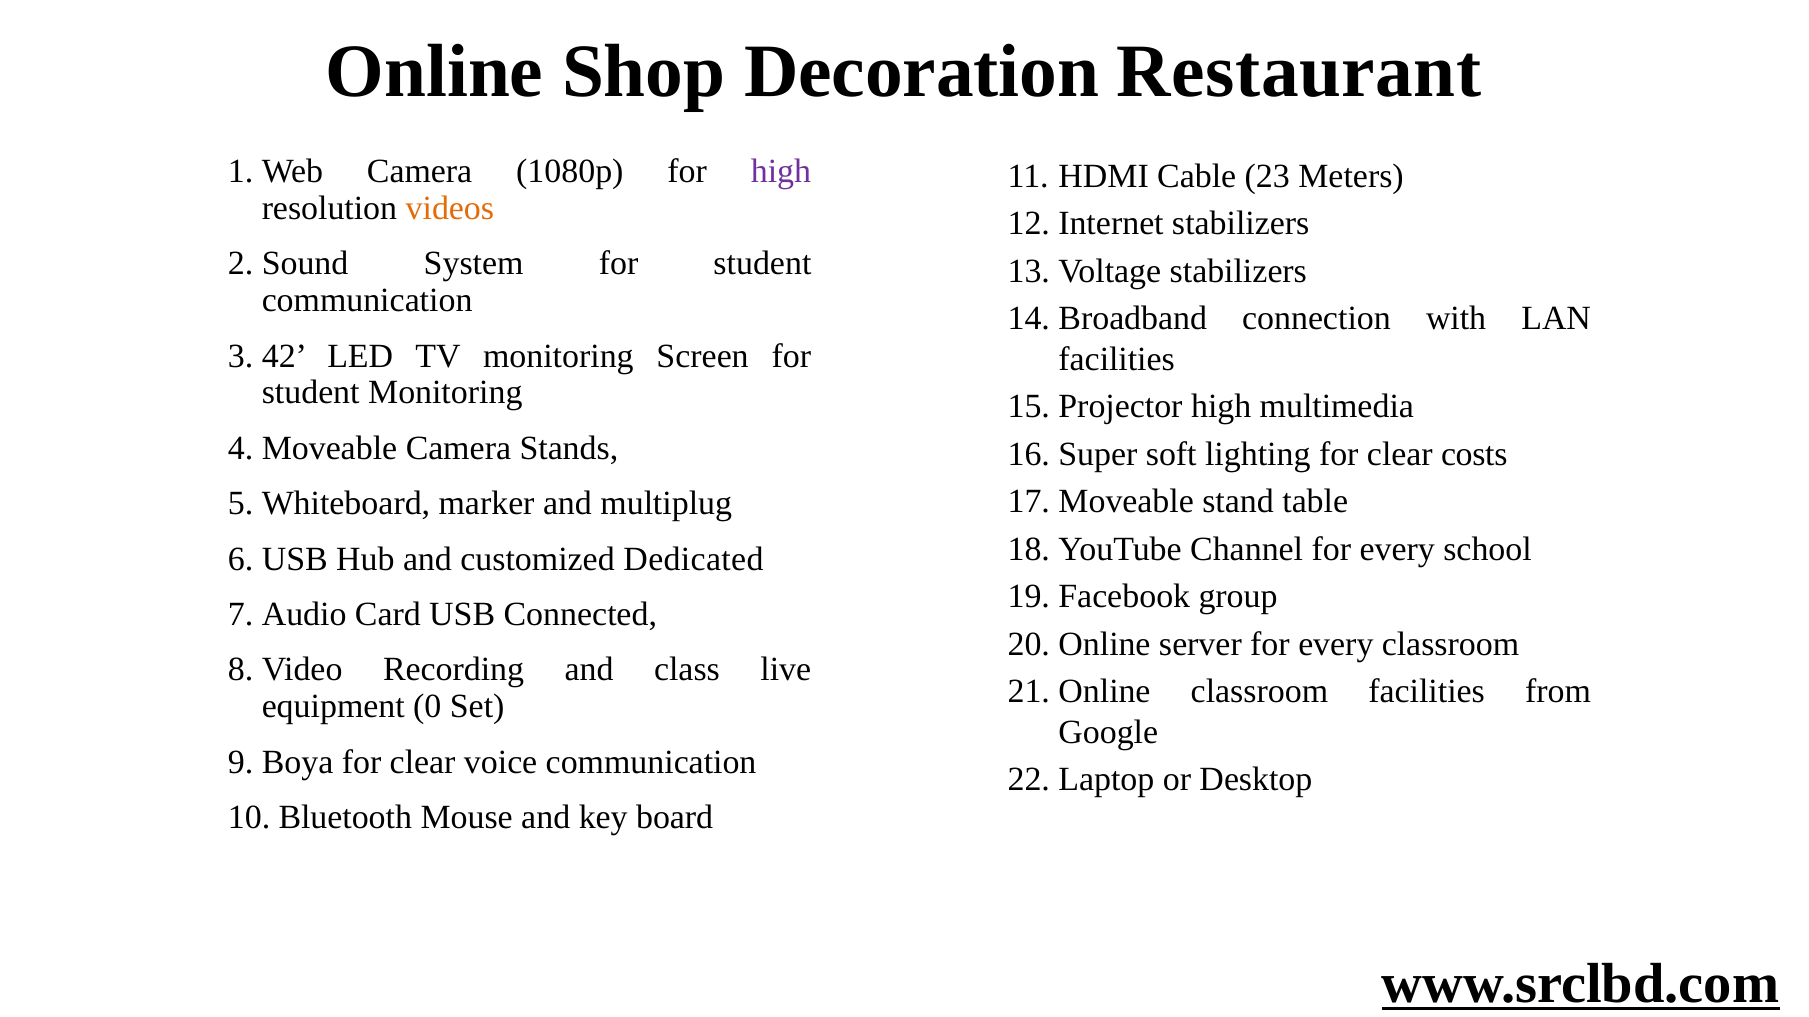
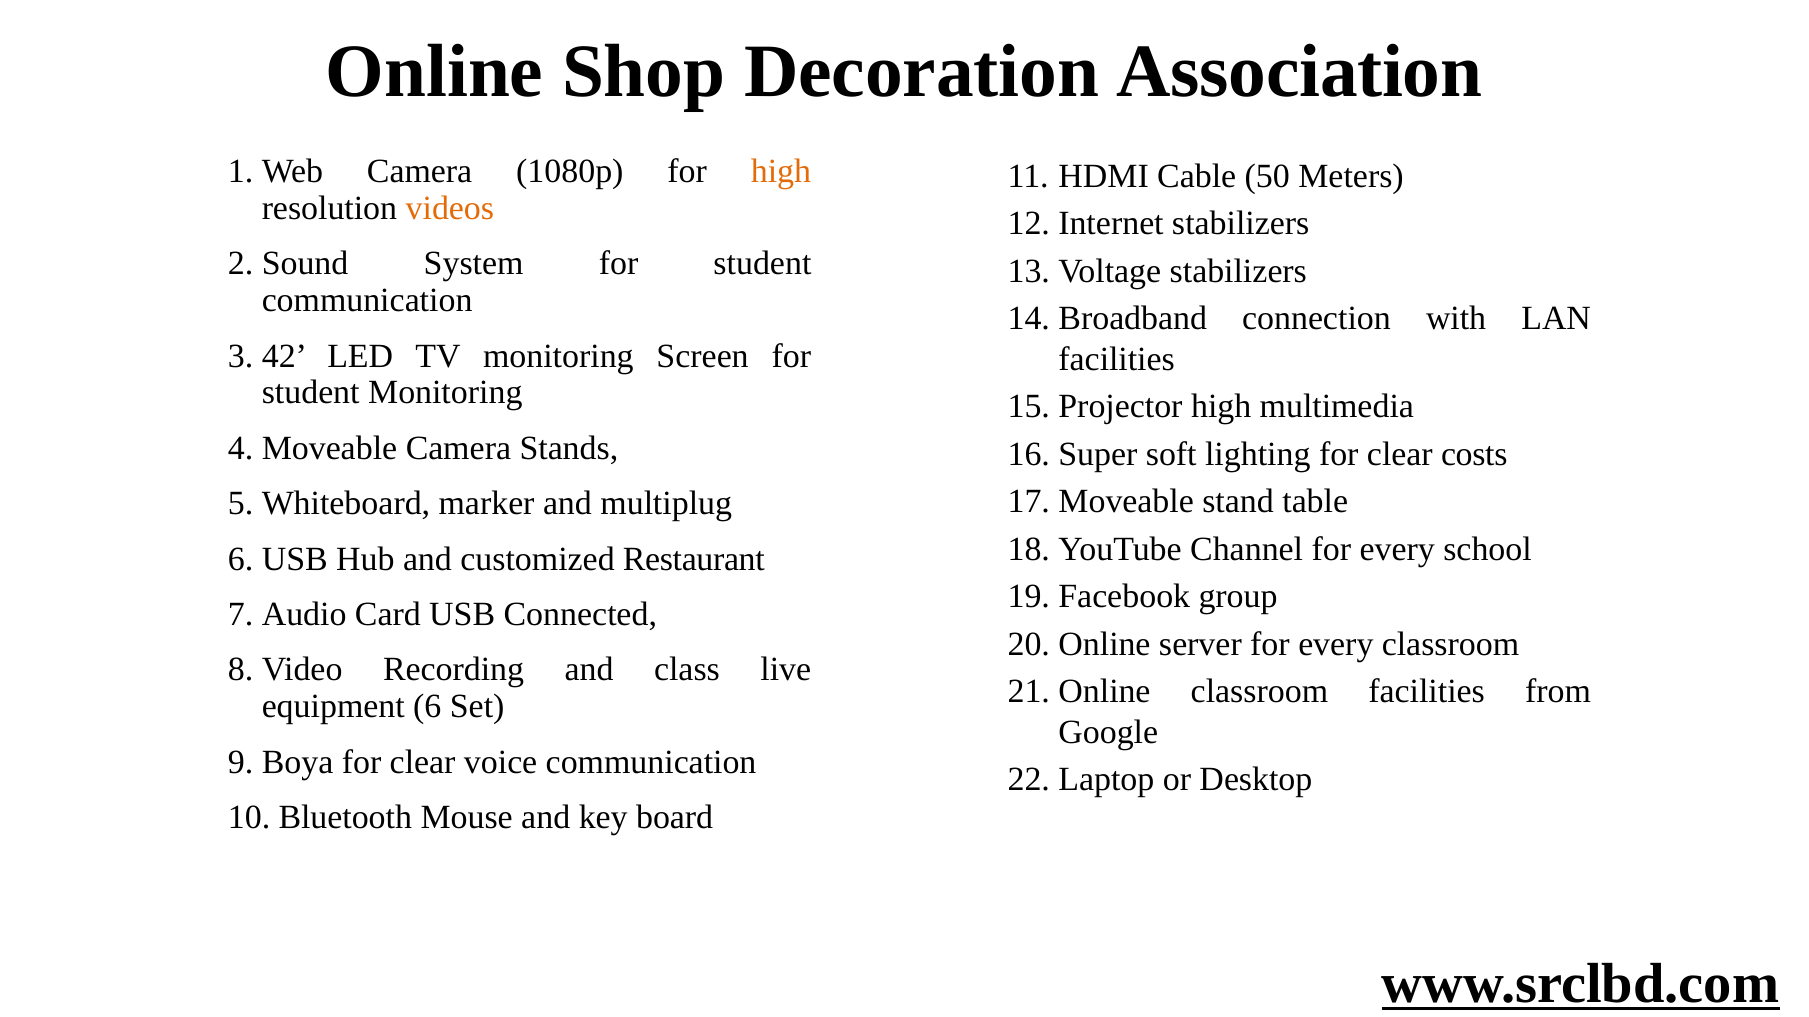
Restaurant: Restaurant -> Association
high at (781, 172) colour: purple -> orange
23: 23 -> 50
Dedicated: Dedicated -> Restaurant
0: 0 -> 6
